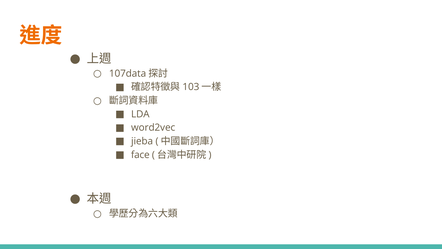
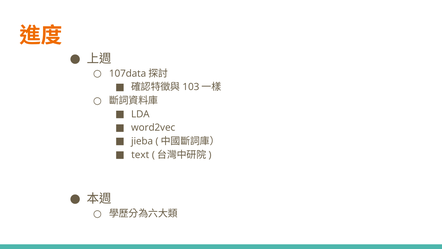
face: face -> text
